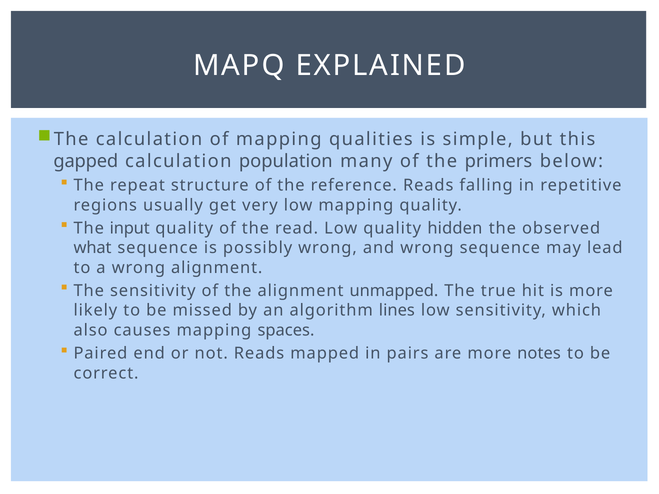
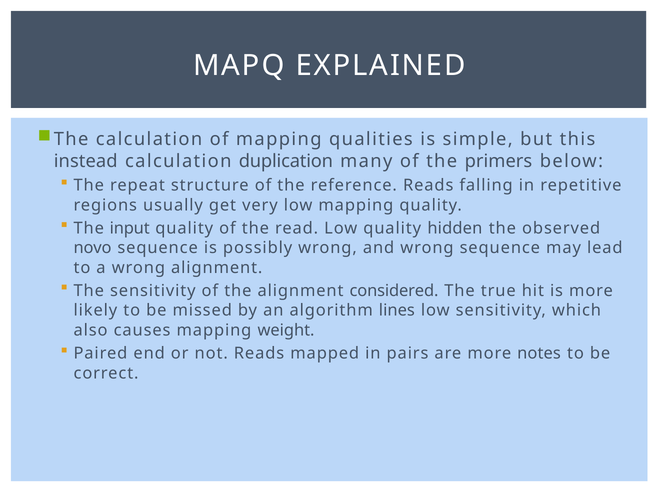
gapped: gapped -> instead
population: population -> duplication
what: what -> novo
unmapped: unmapped -> considered
spaces: spaces -> weight
